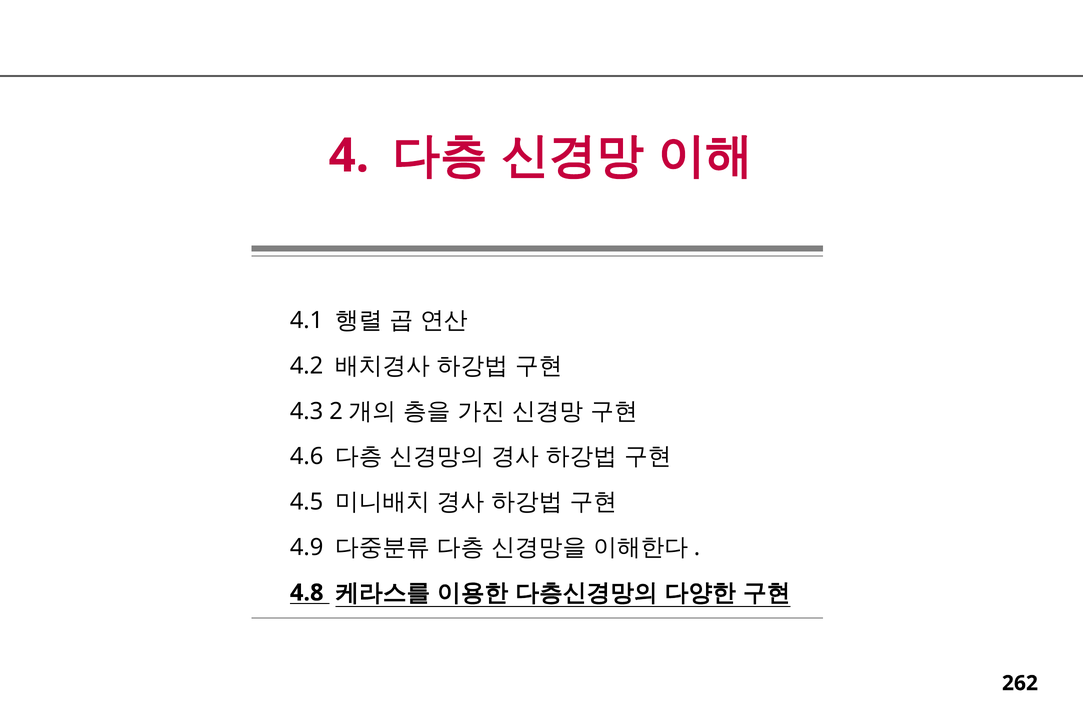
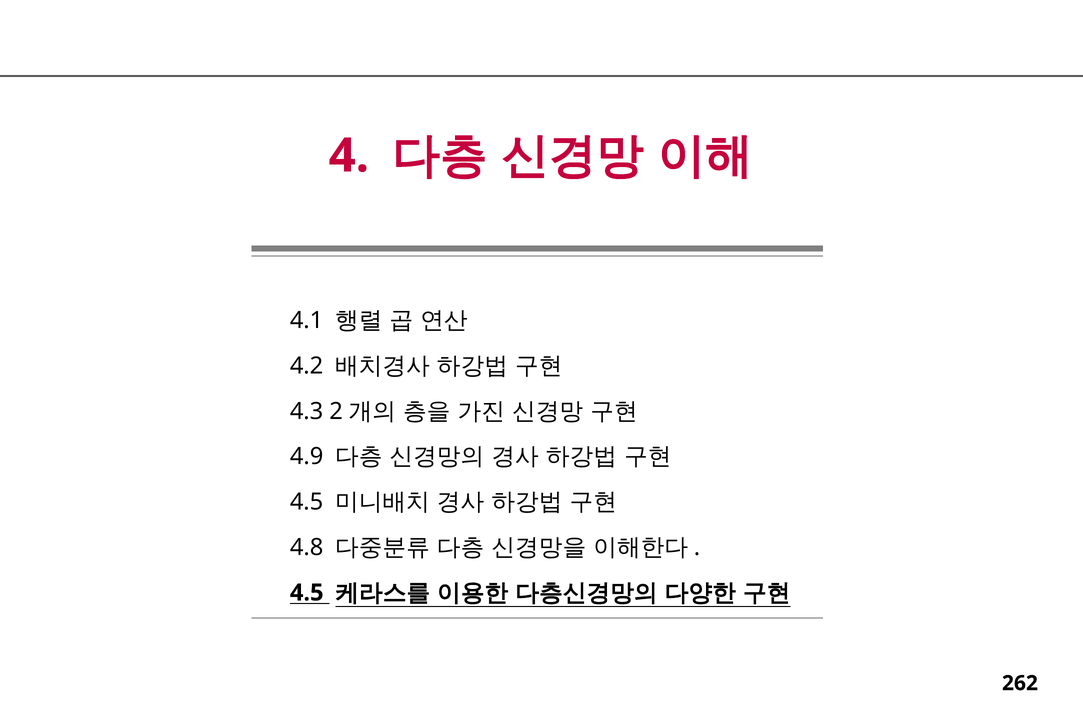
4.6: 4.6 -> 4.9
4.9: 4.9 -> 4.8
4.8 at (307, 592): 4.8 -> 4.5
